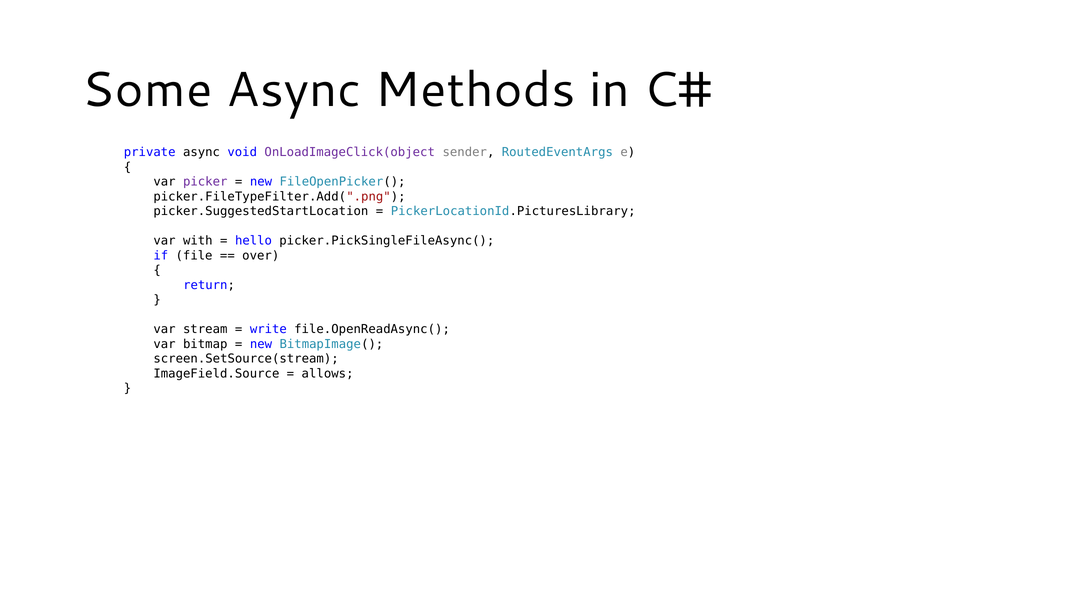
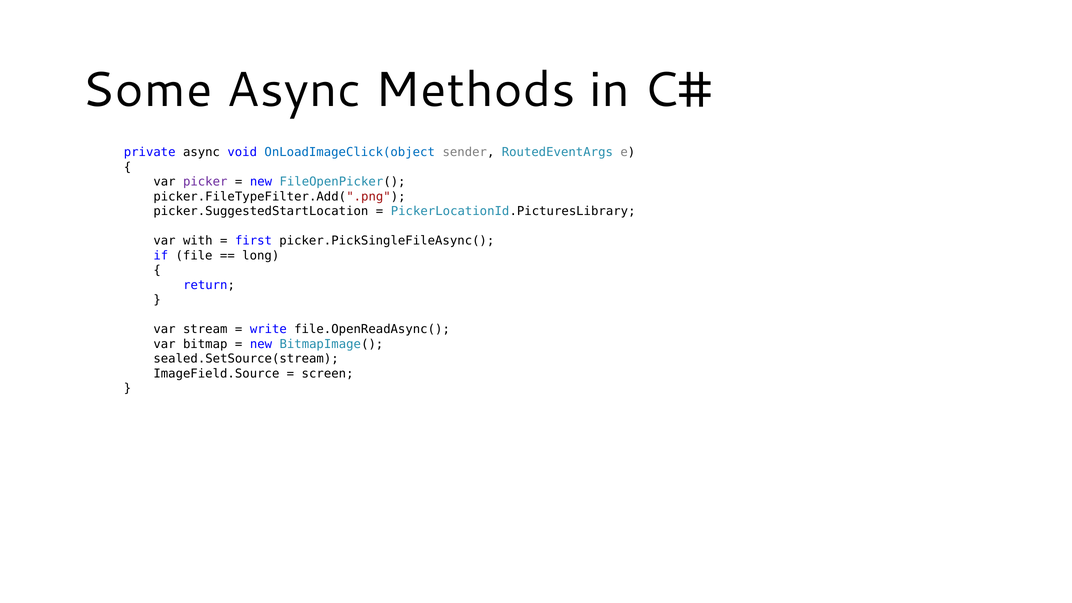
OnLoadImageClick(object colour: purple -> blue
hello: hello -> first
over: over -> long
screen.SetSource(stream: screen.SetSource(stream -> sealed.SetSource(stream
allows: allows -> screen
